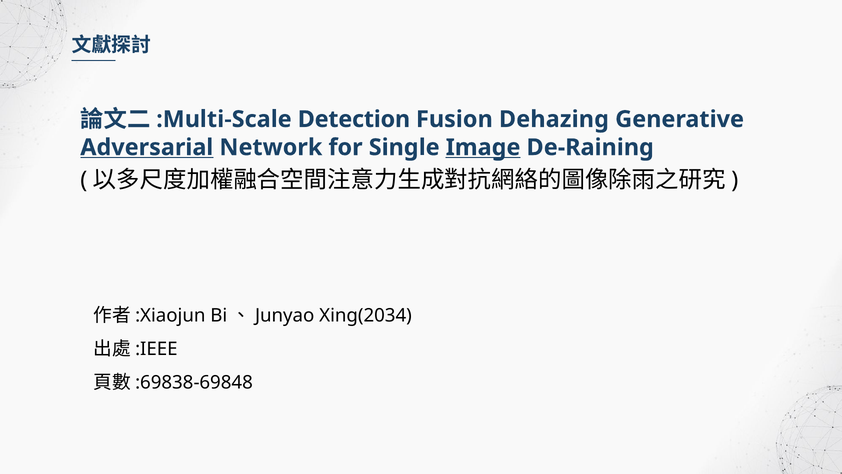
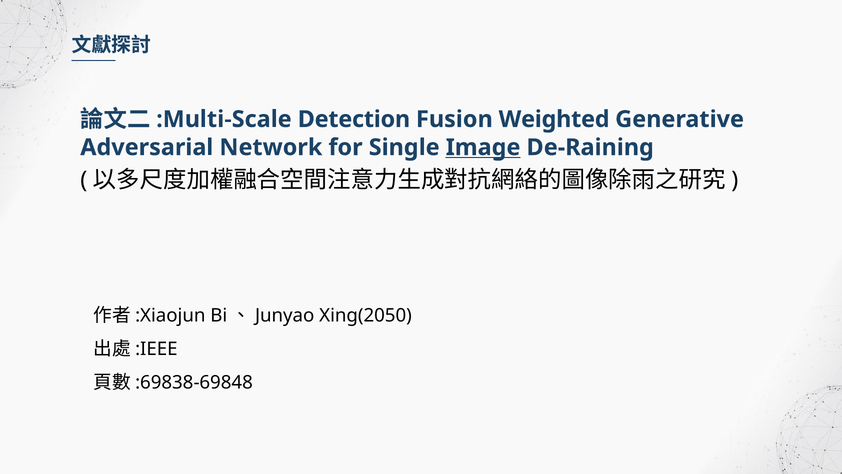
Dehazing: Dehazing -> Weighted
Adversarial underline: present -> none
Xing(2034: Xing(2034 -> Xing(2050
